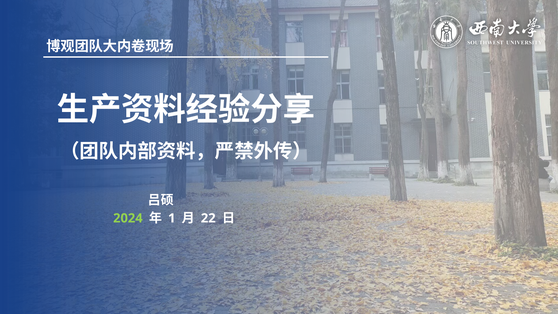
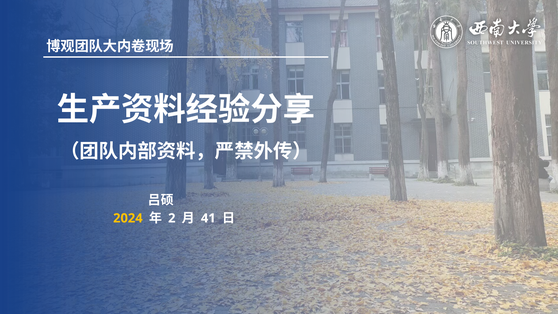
2024 colour: light green -> yellow
1: 1 -> 2
22: 22 -> 41
